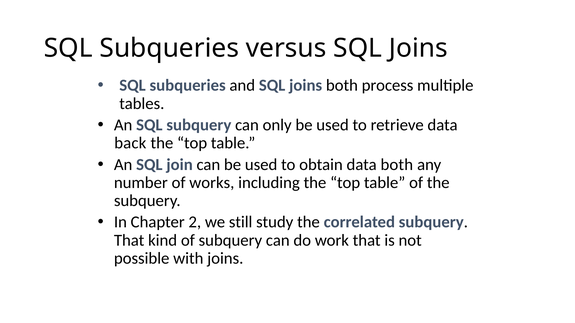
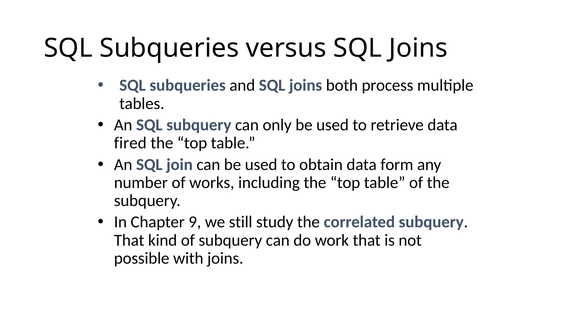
back: back -> fired
data both: both -> form
2: 2 -> 9
